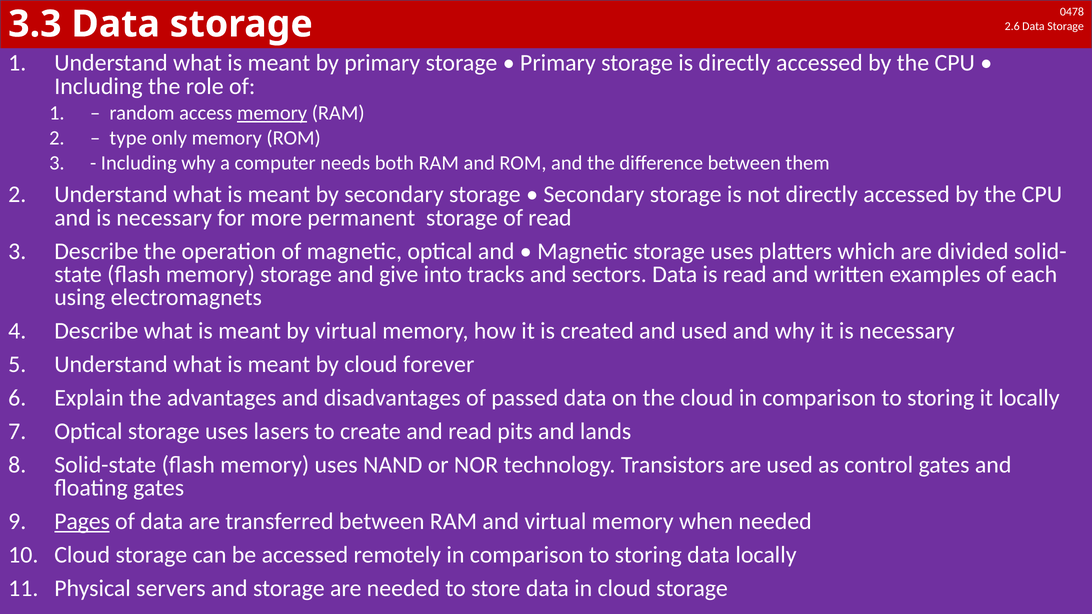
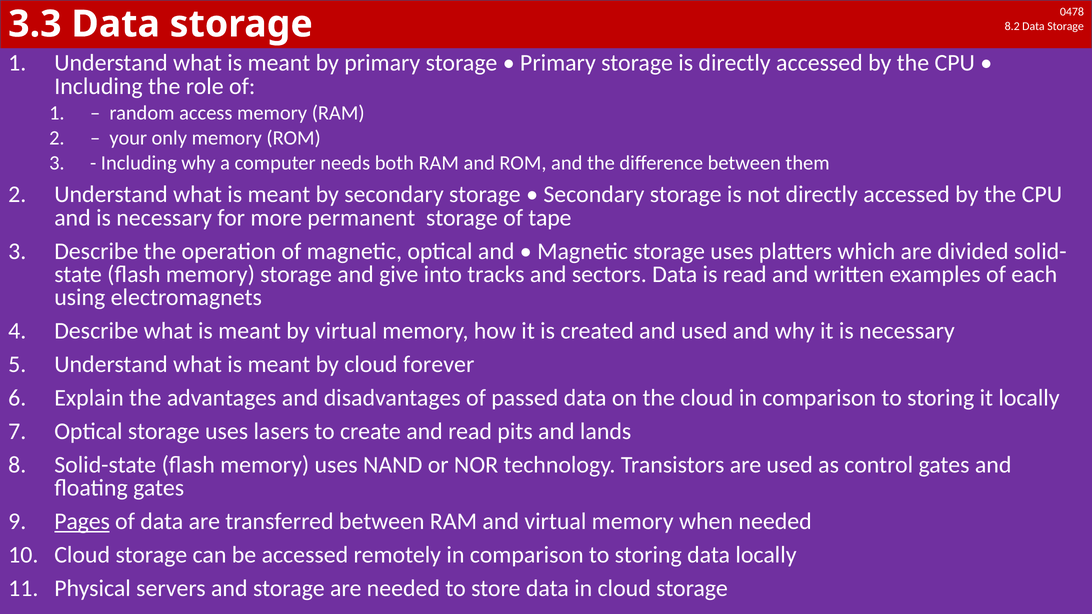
2.6: 2.6 -> 8.2
memory at (272, 113) underline: present -> none
type: type -> your
of read: read -> tape
